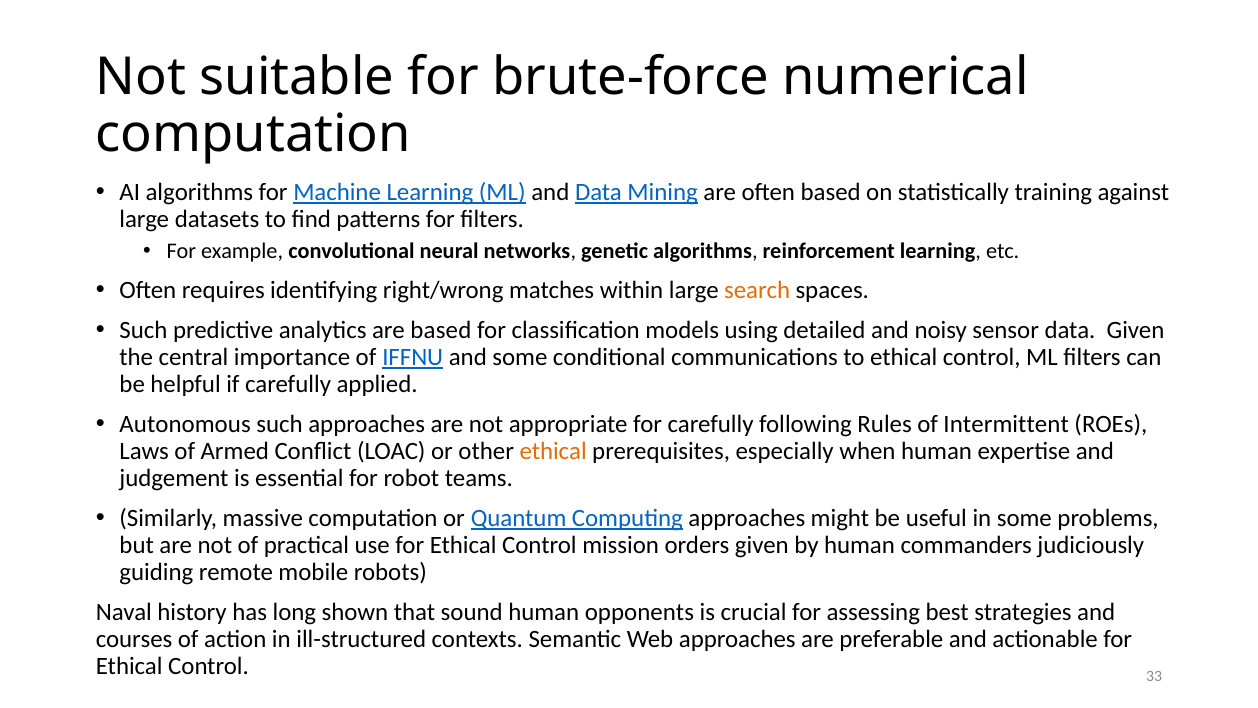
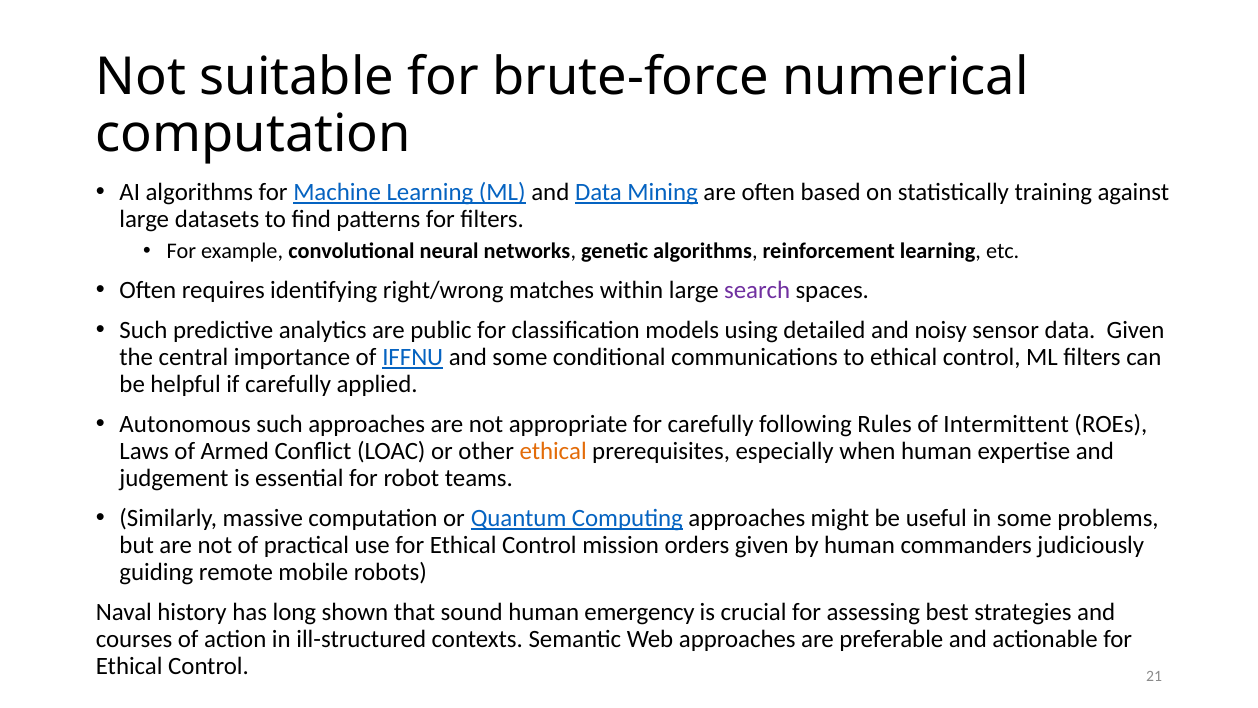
search colour: orange -> purple
are based: based -> public
opponents: opponents -> emergency
33: 33 -> 21
